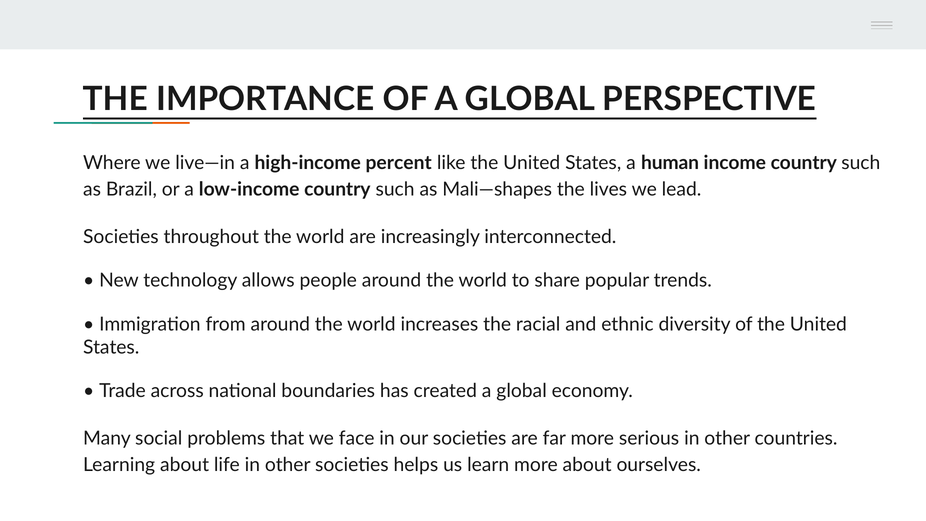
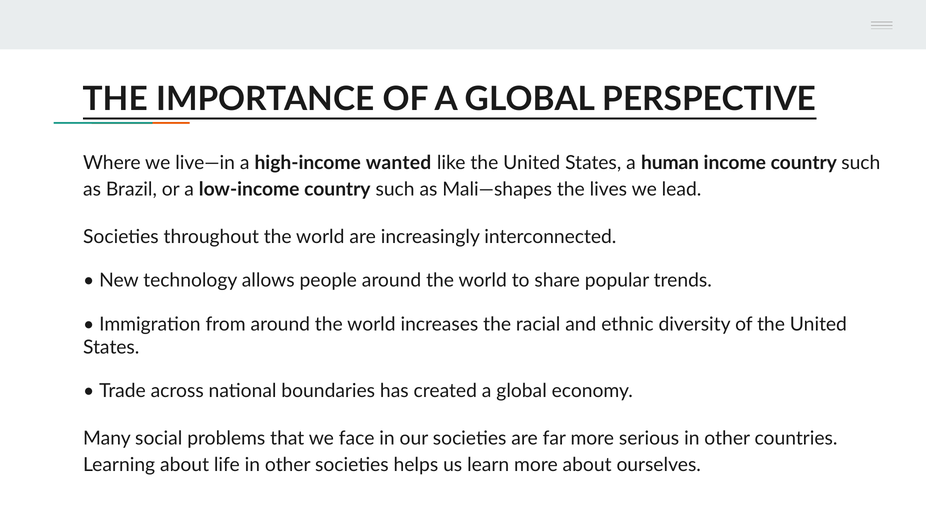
percent: percent -> wanted
